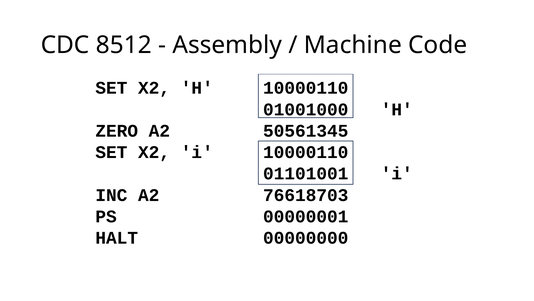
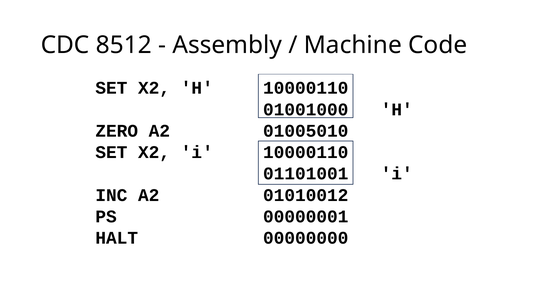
50561345: 50561345 -> 01005010
76618703: 76618703 -> 01010012
